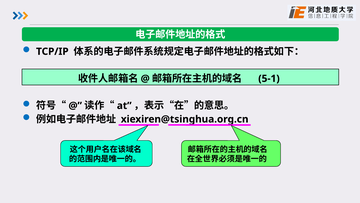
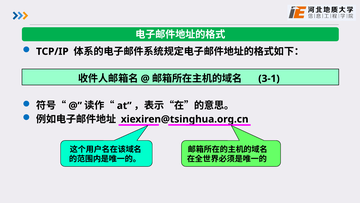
5-1: 5-1 -> 3-1
